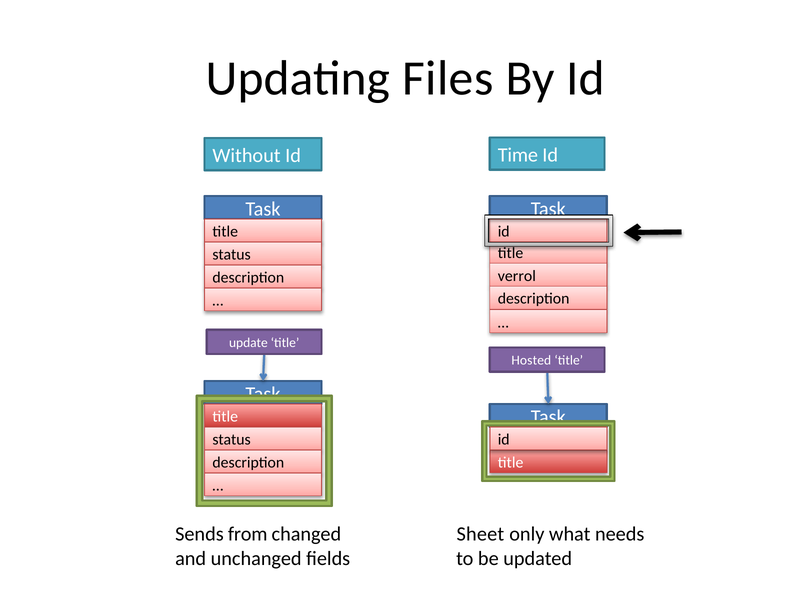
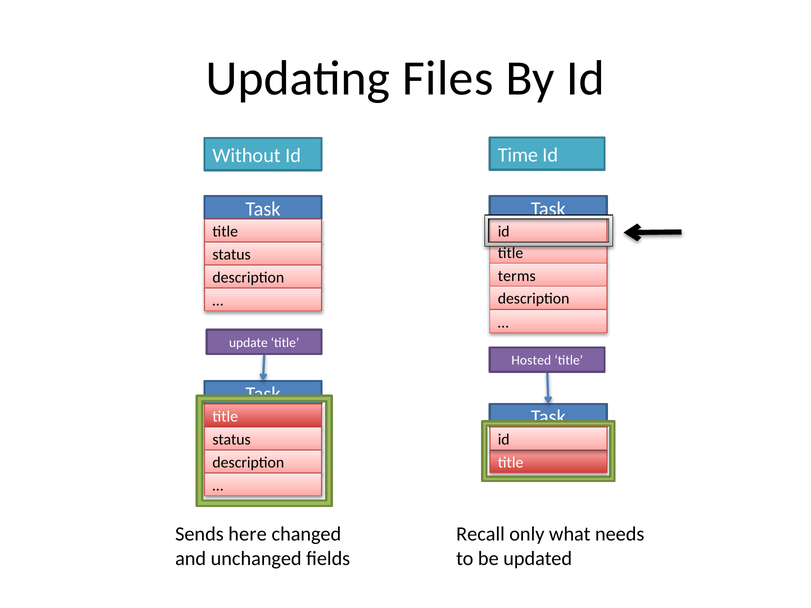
verrol: verrol -> terms
from: from -> here
Sheet: Sheet -> Recall
